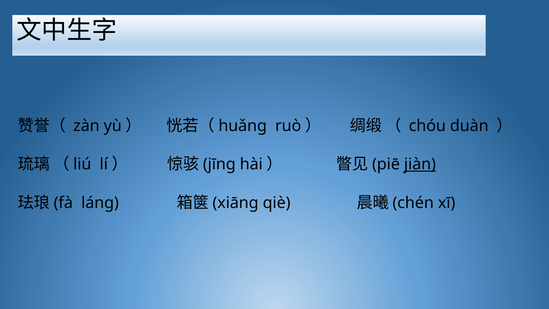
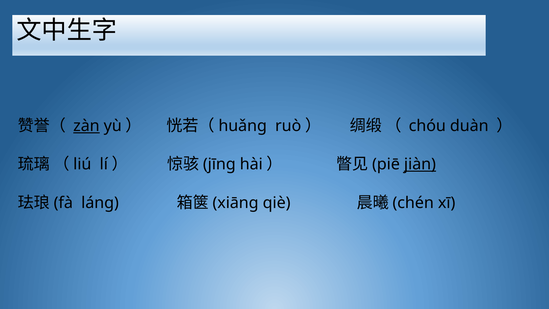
zàn underline: none -> present
